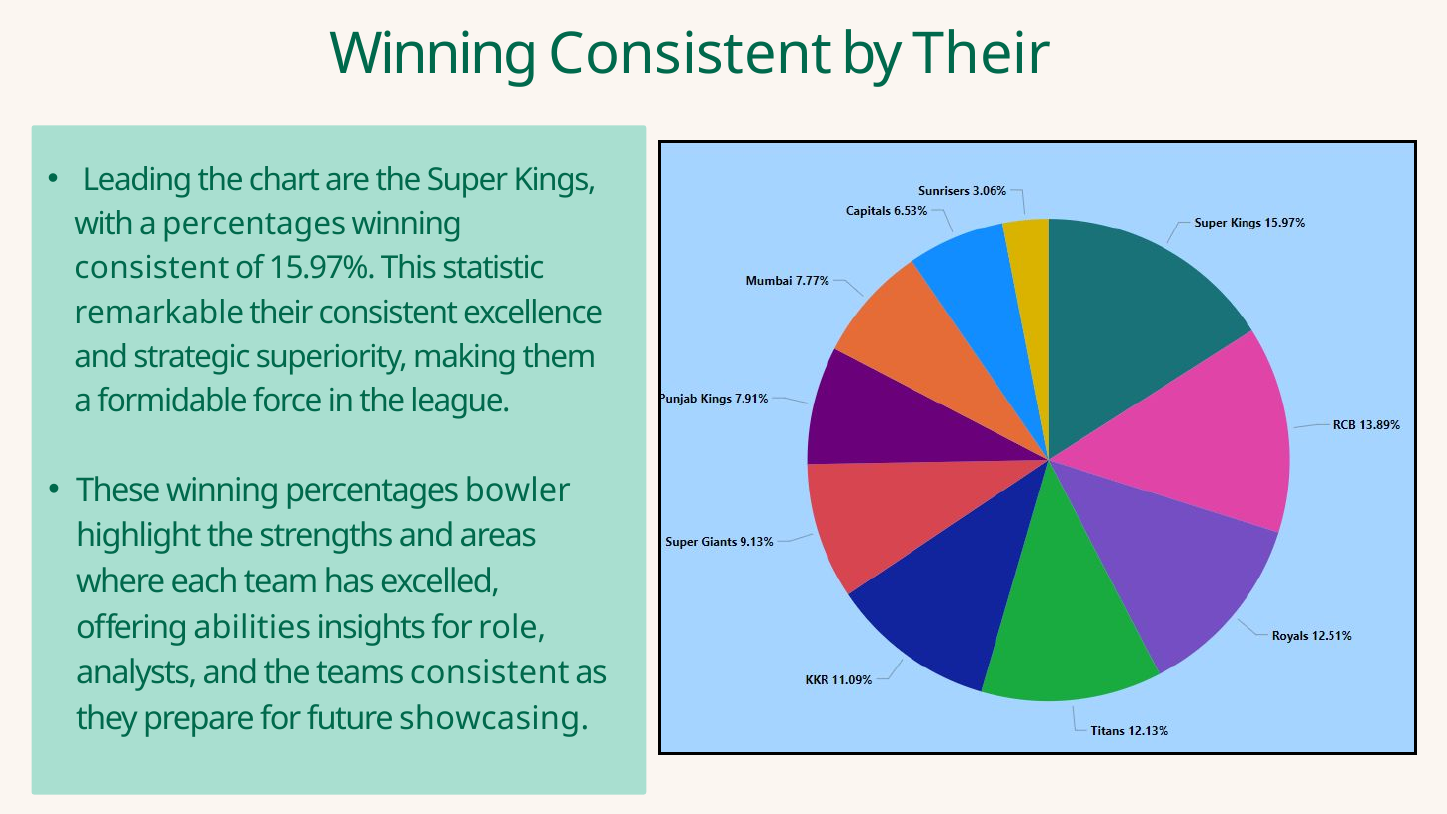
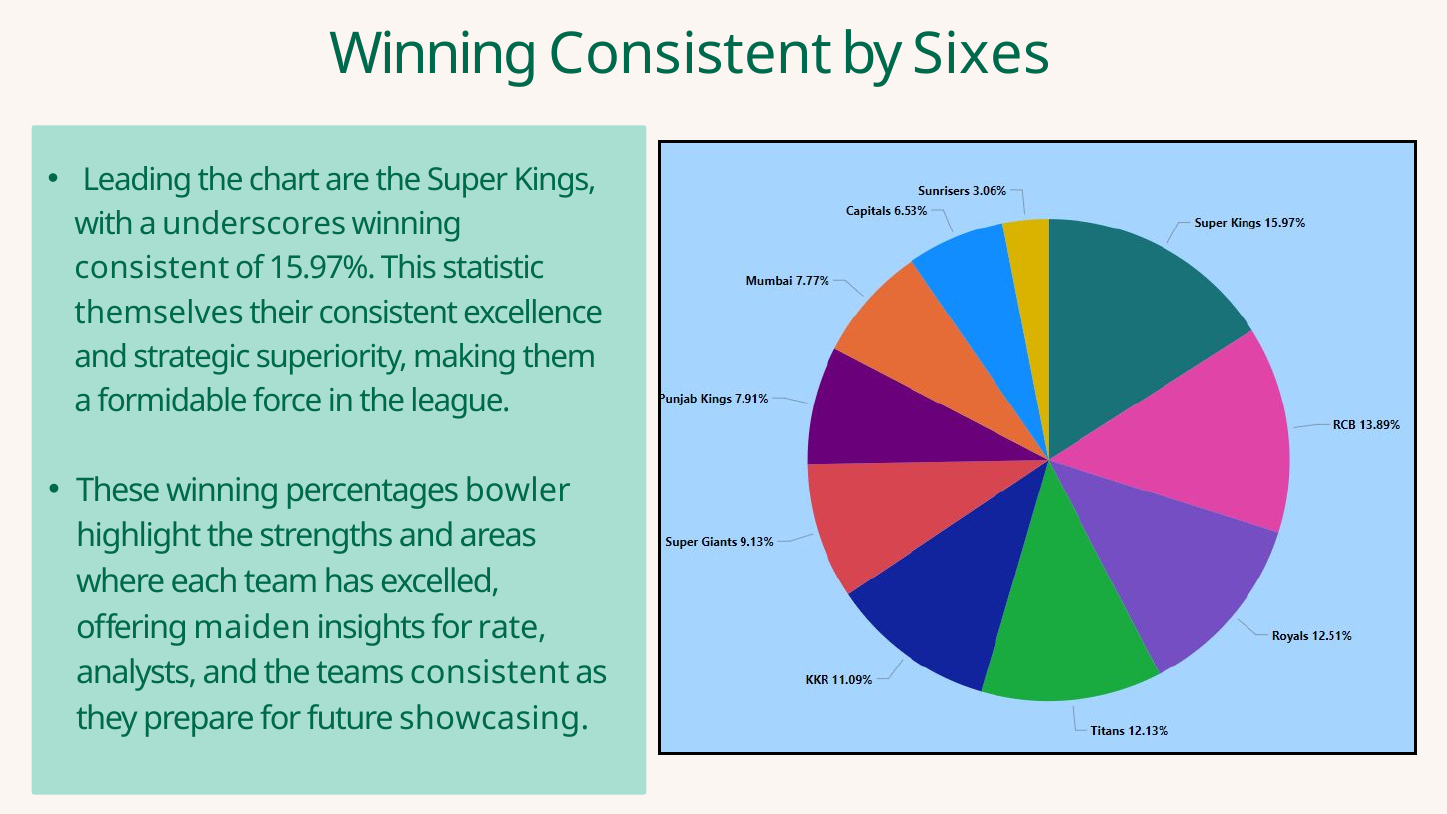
by Their: Their -> Sixes
a percentages: percentages -> underscores
remarkable: remarkable -> themselves
abilities: abilities -> maiden
role: role -> rate
